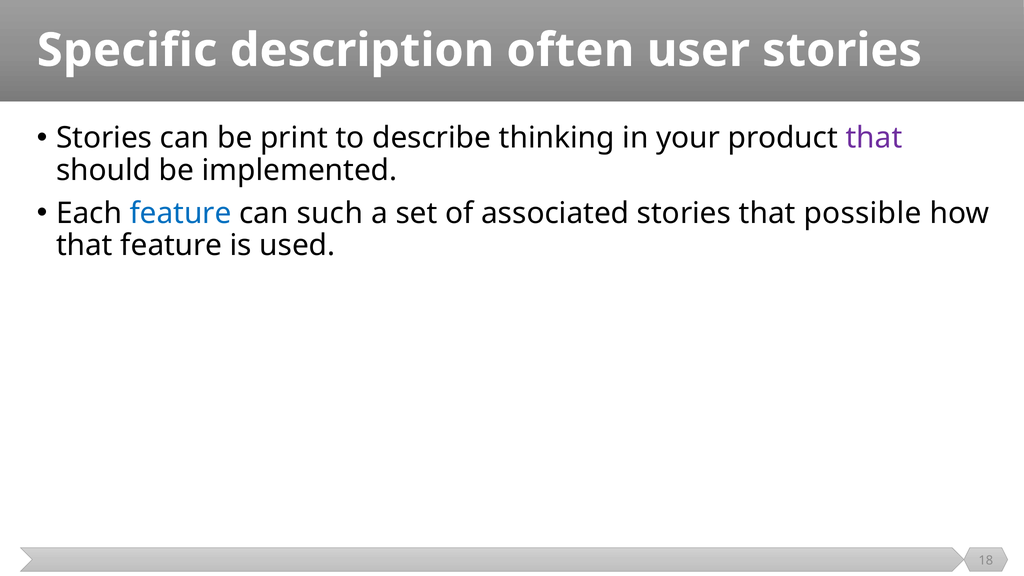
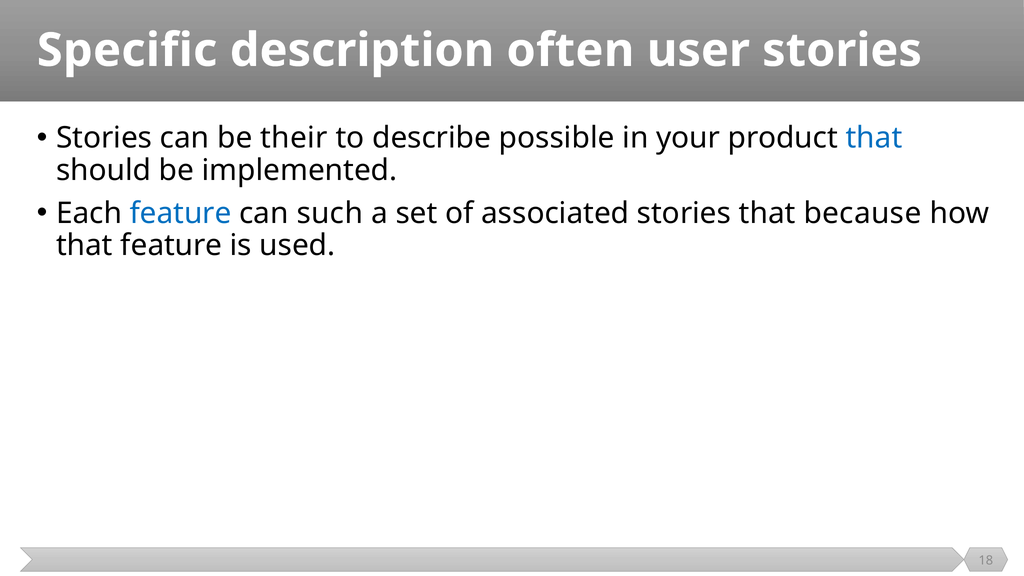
print: print -> their
thinking: thinking -> possible
that at (874, 138) colour: purple -> blue
possible: possible -> because
